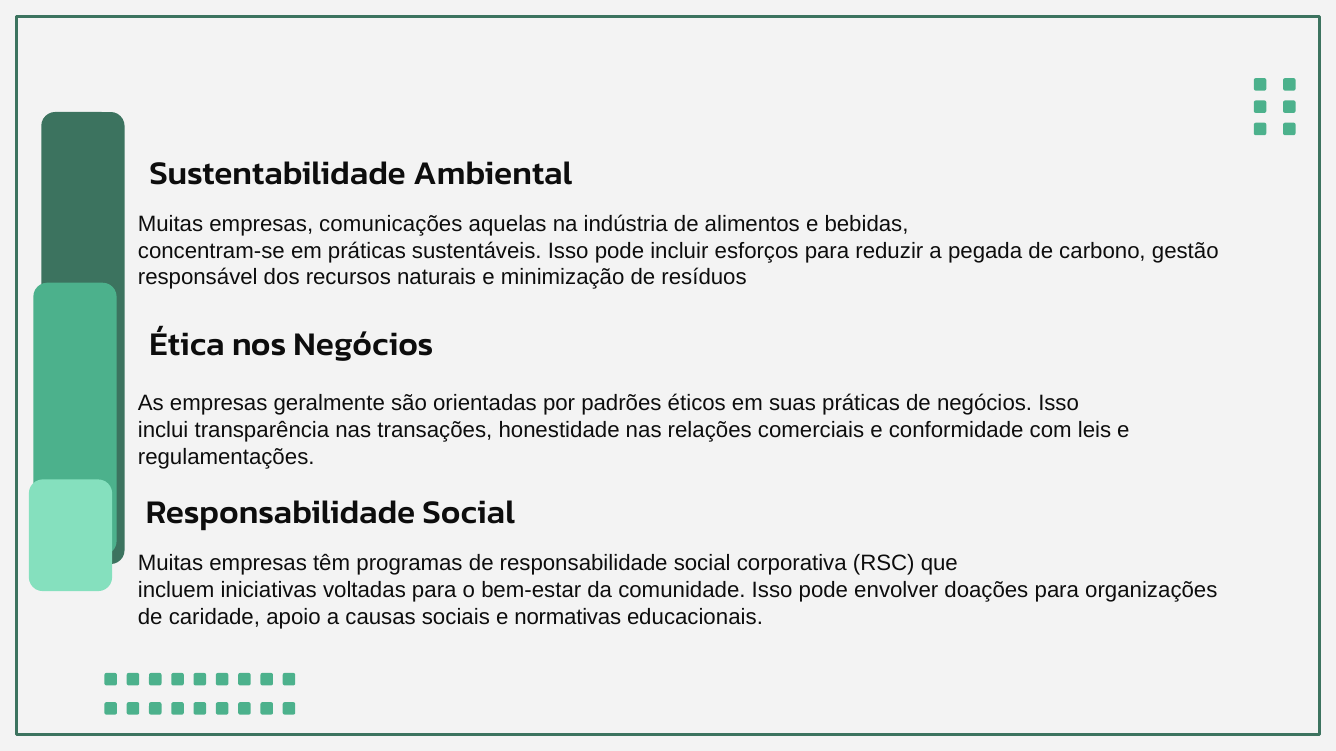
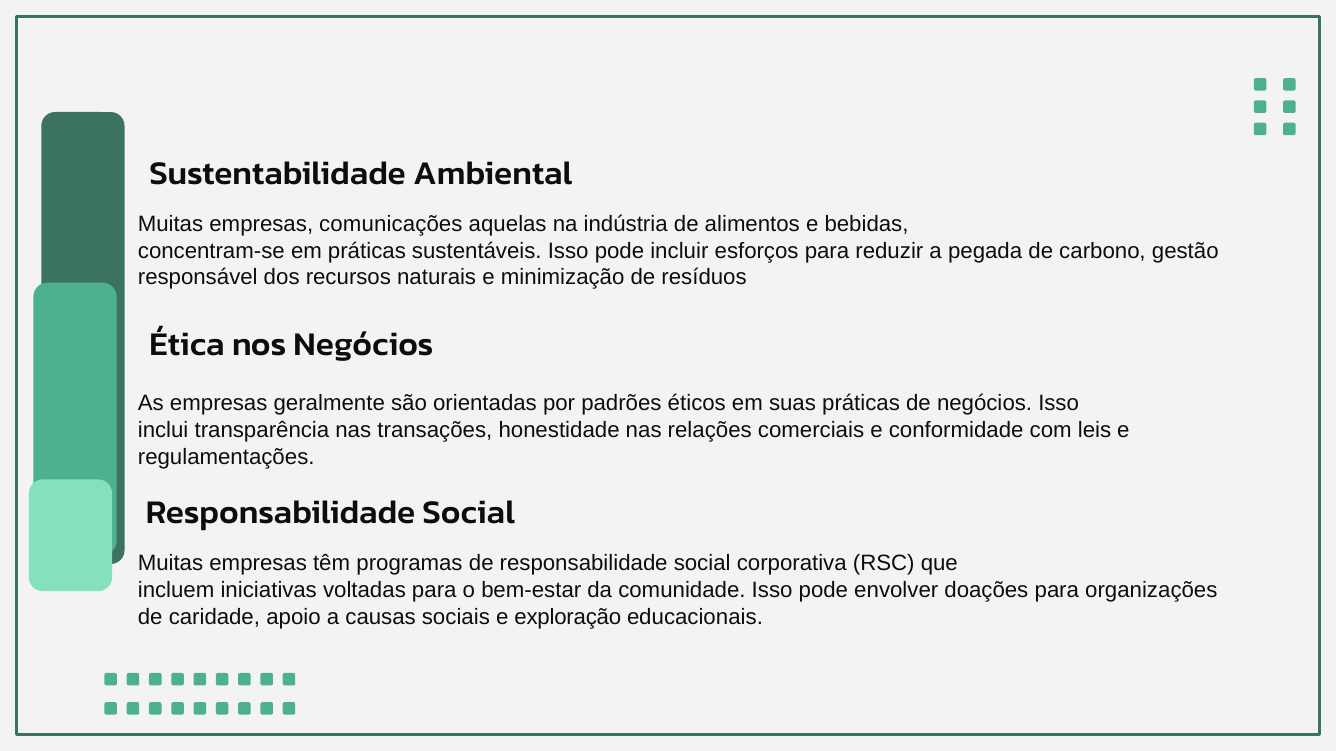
normativas: normativas -> exploração
